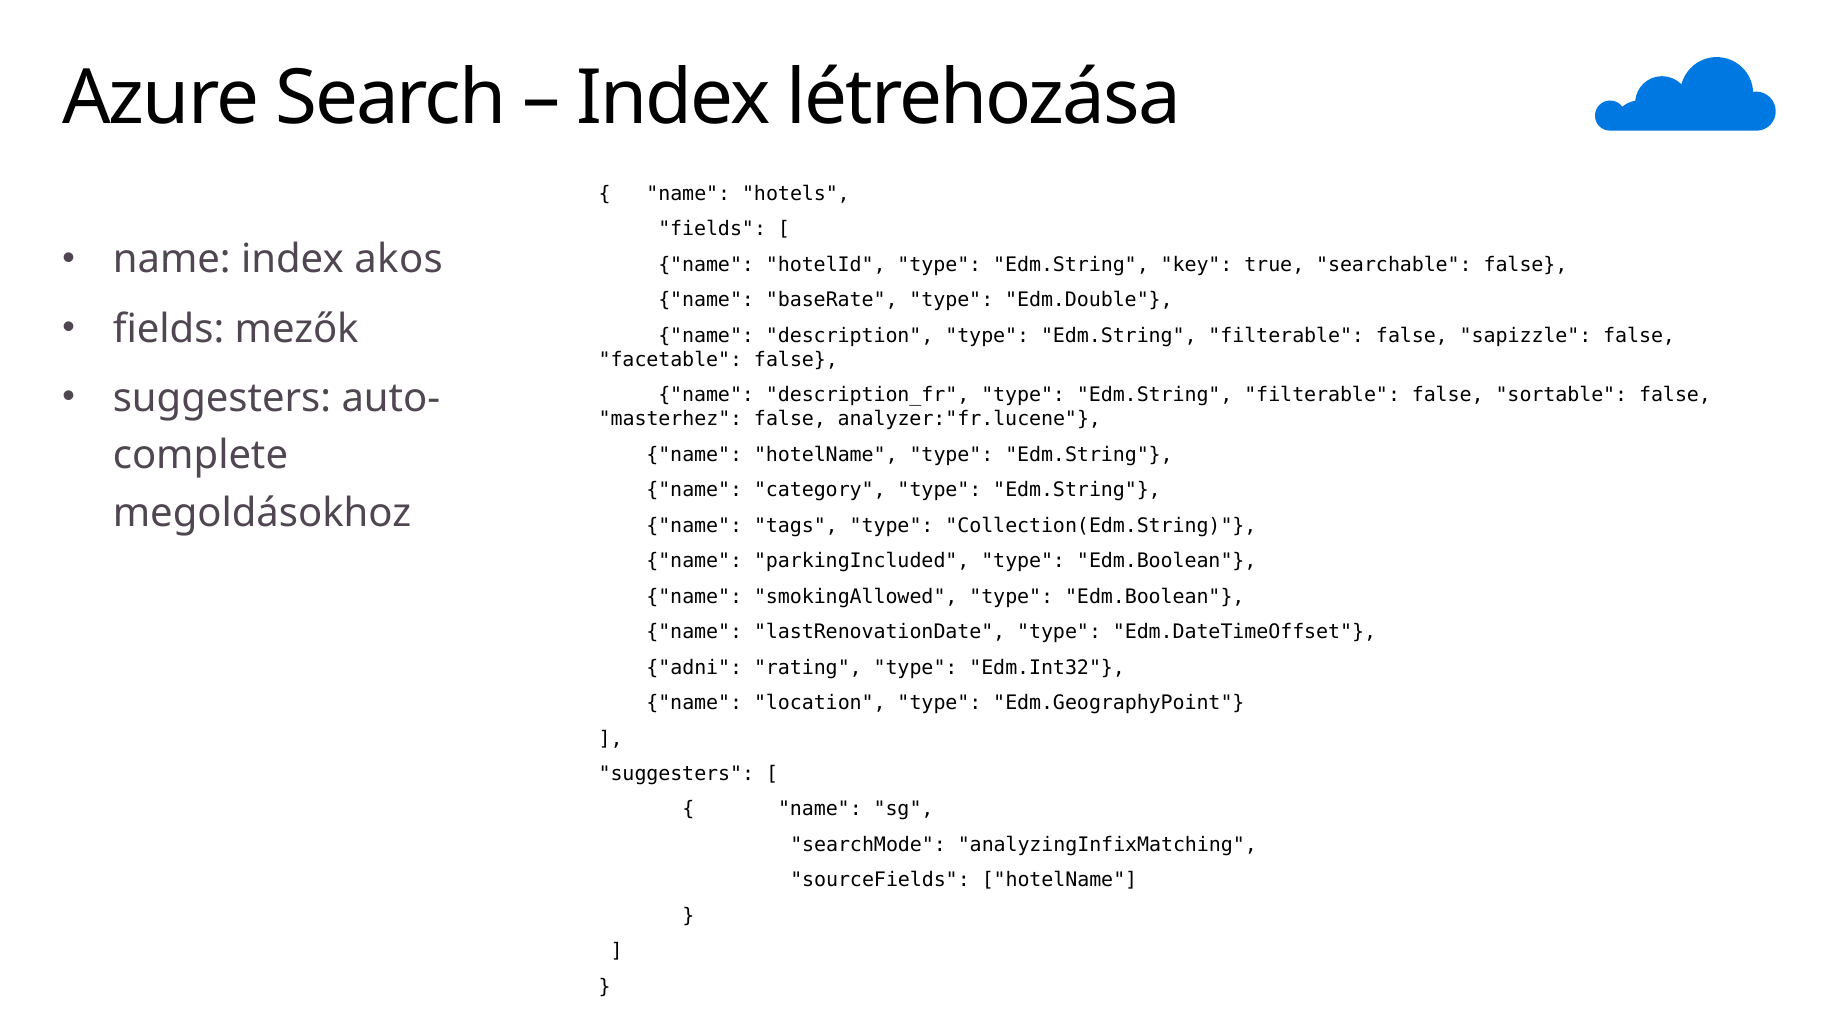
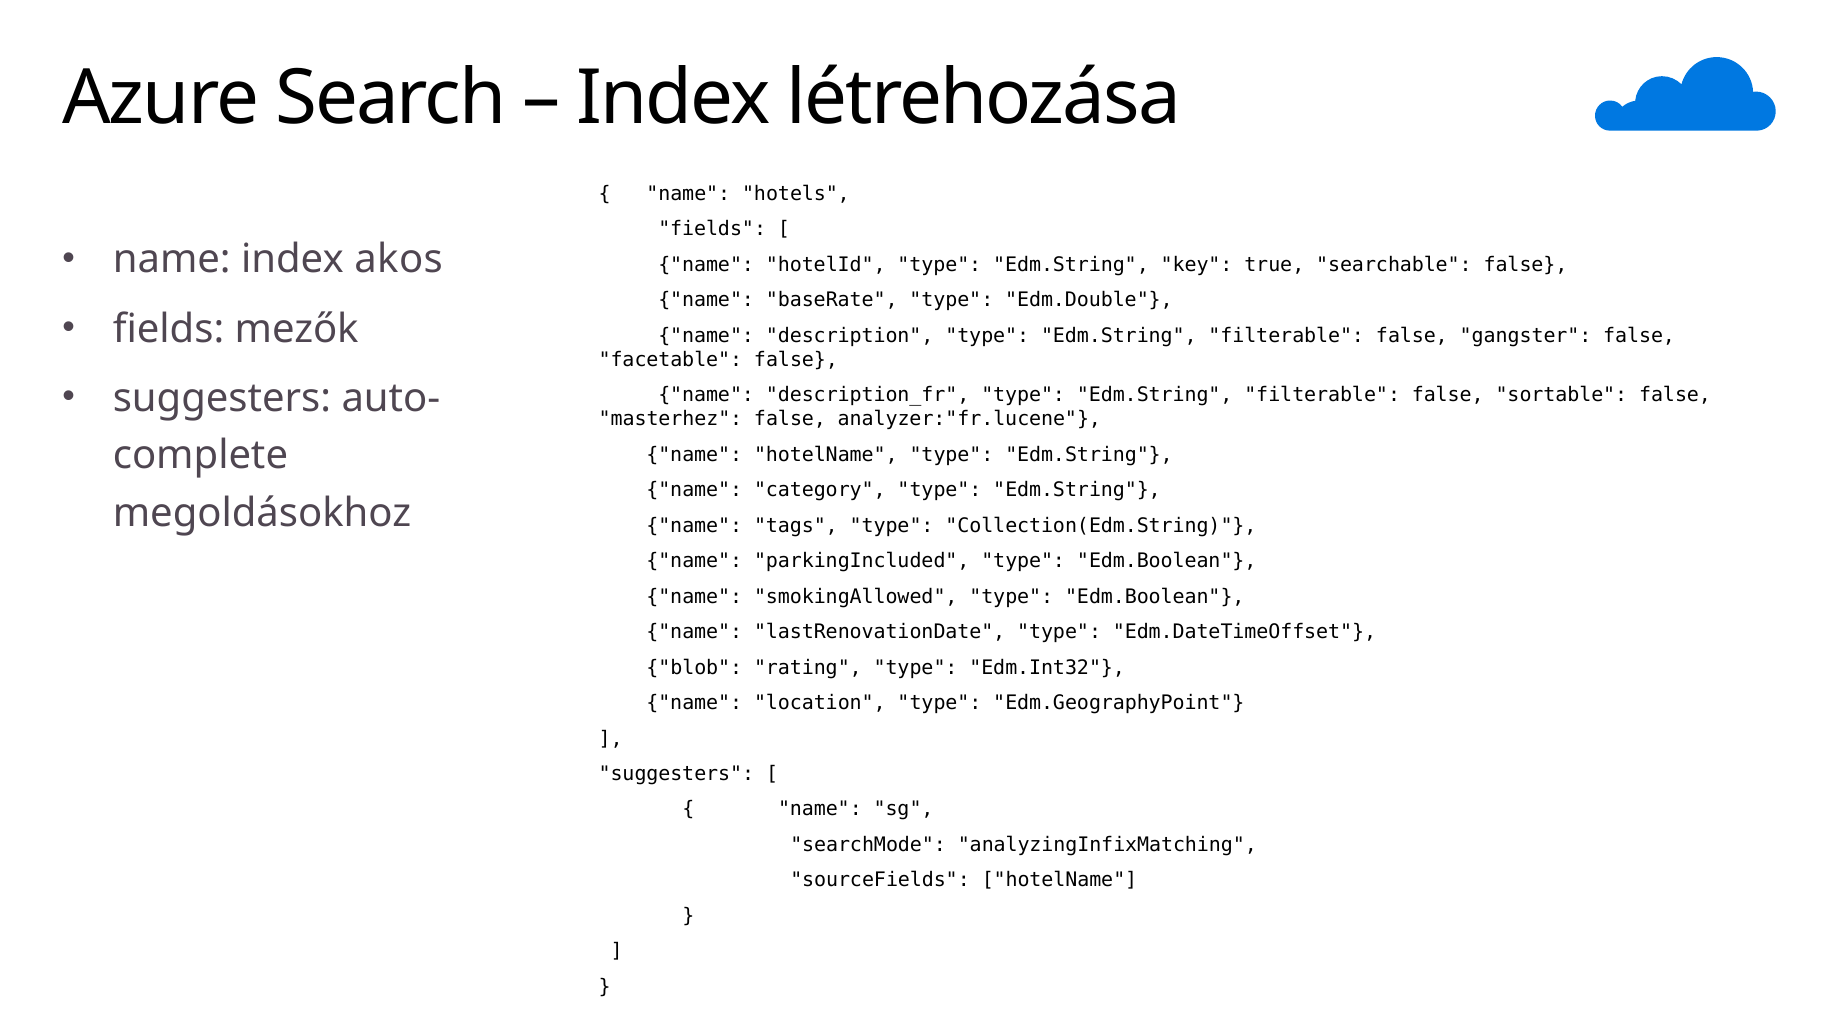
sapizzle: sapizzle -> gangster
adni: adni -> blob
